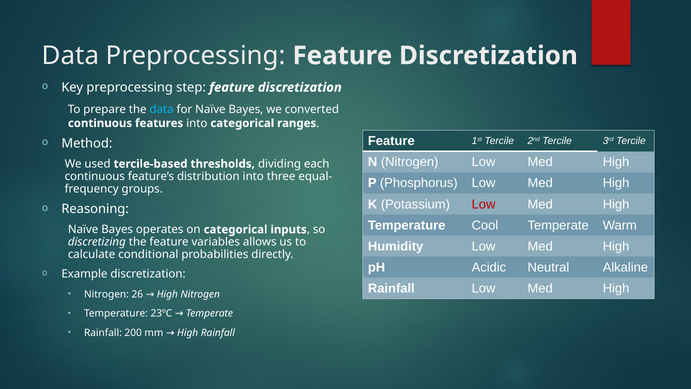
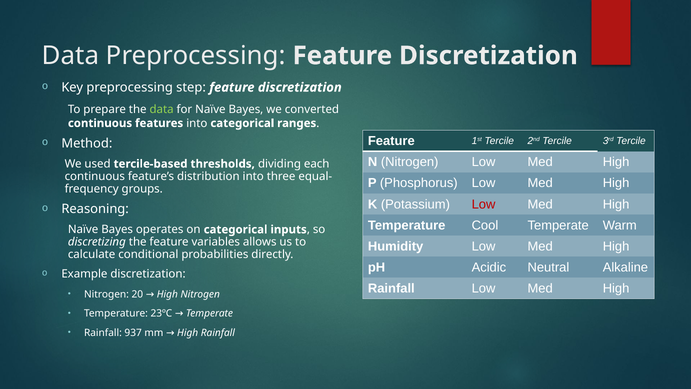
data at (162, 109) colour: light blue -> light green
26: 26 -> 20
200: 200 -> 937
